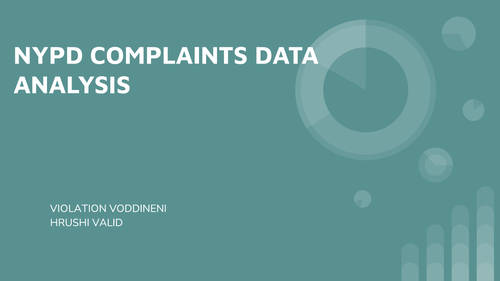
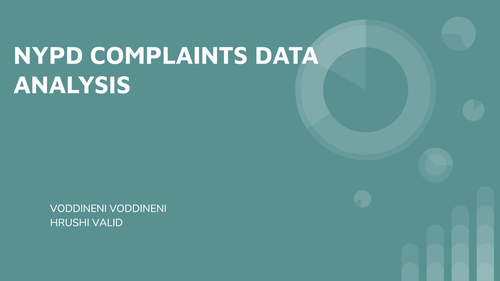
VIOLATION at (78, 209): VIOLATION -> VODDINENI
